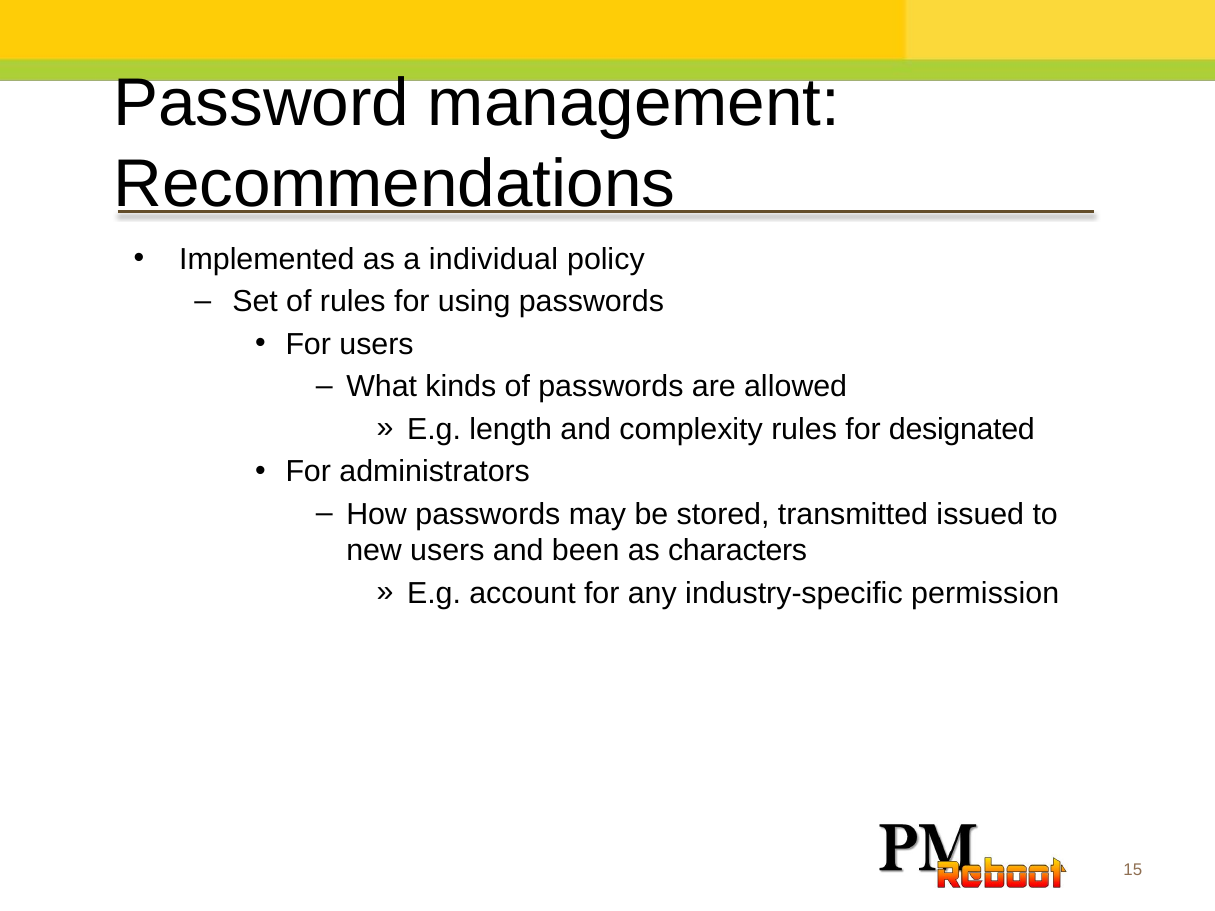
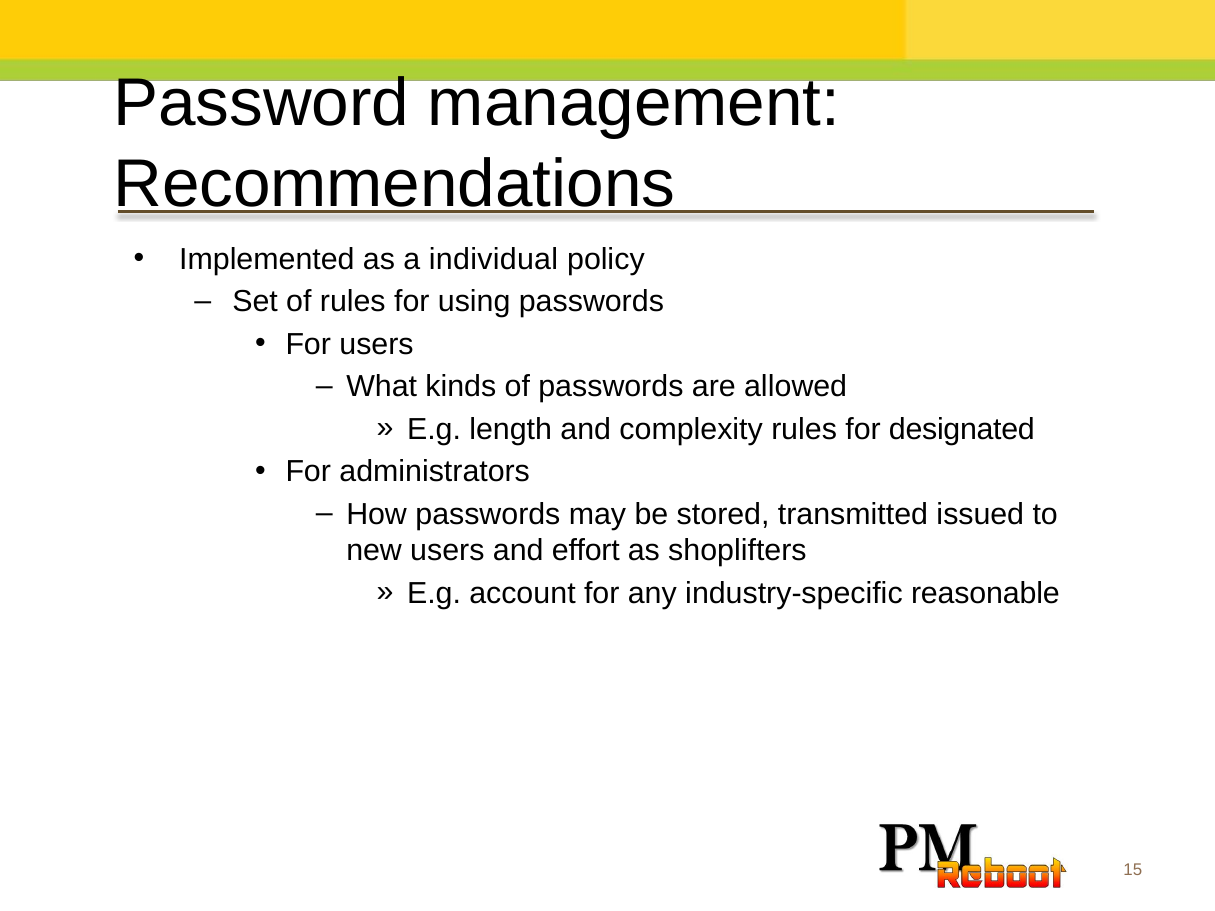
been: been -> effort
characters: characters -> shoplifters
permission: permission -> reasonable
